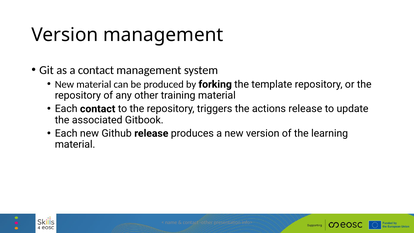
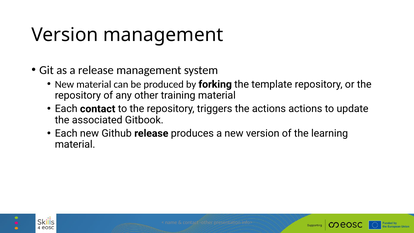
a contact: contact -> release
actions release: release -> actions
